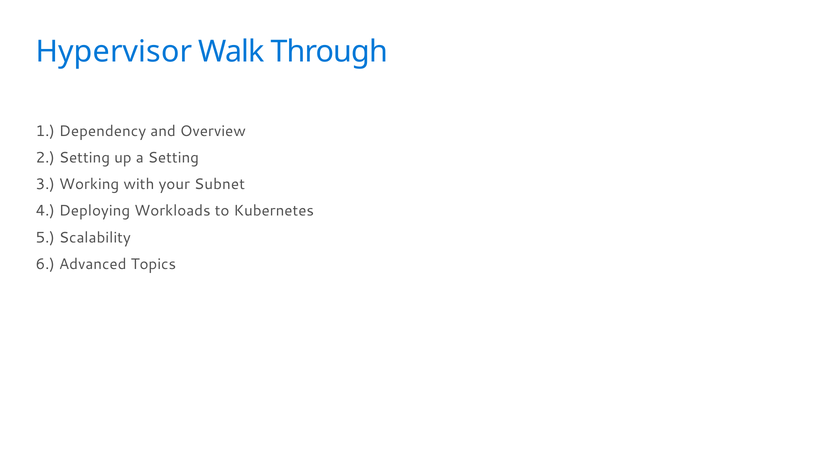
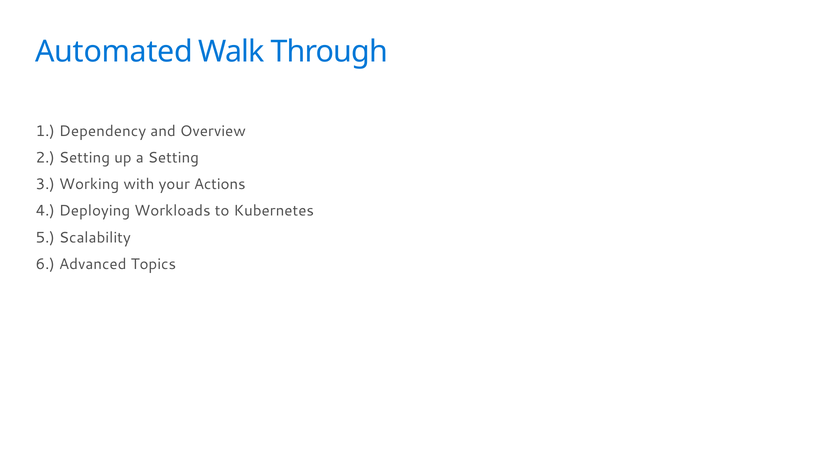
Hypervisor: Hypervisor -> Automated
Subnet: Subnet -> Actions
